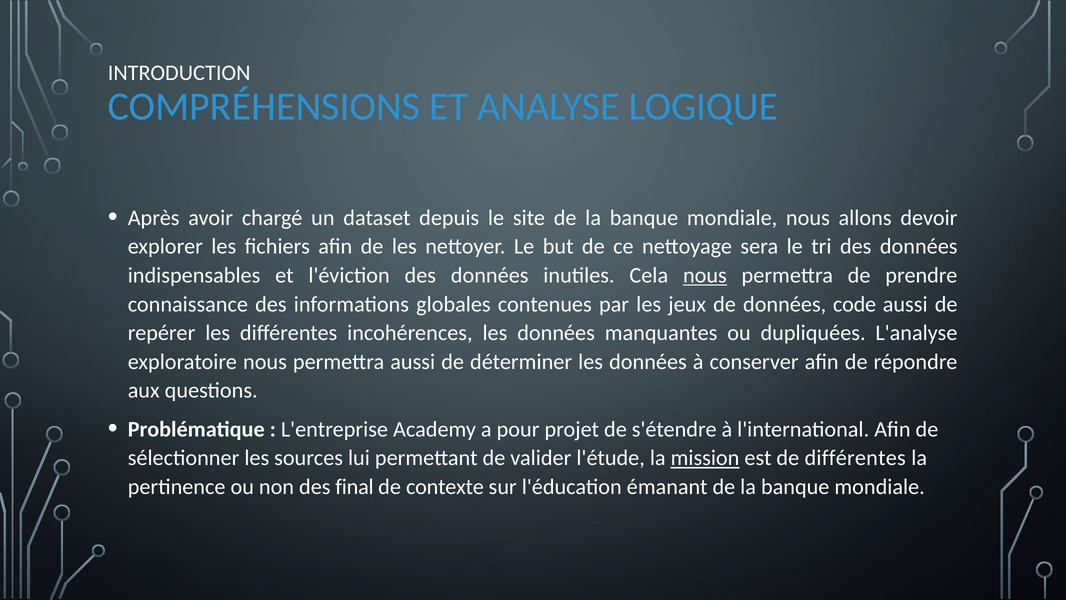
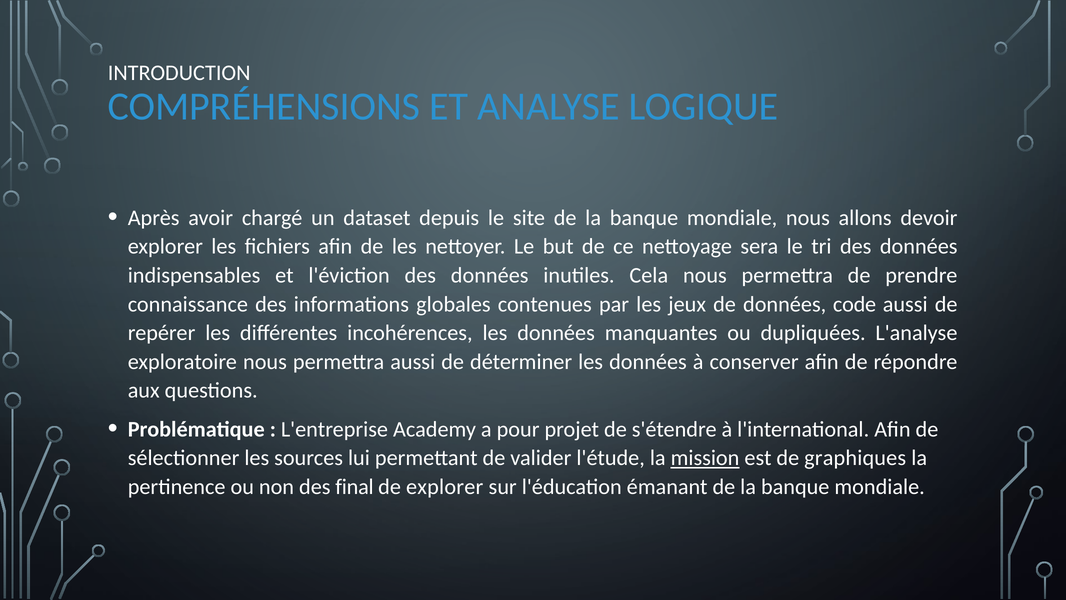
nous at (705, 275) underline: present -> none
de différentes: différentes -> graphiques
de contexte: contexte -> explorer
